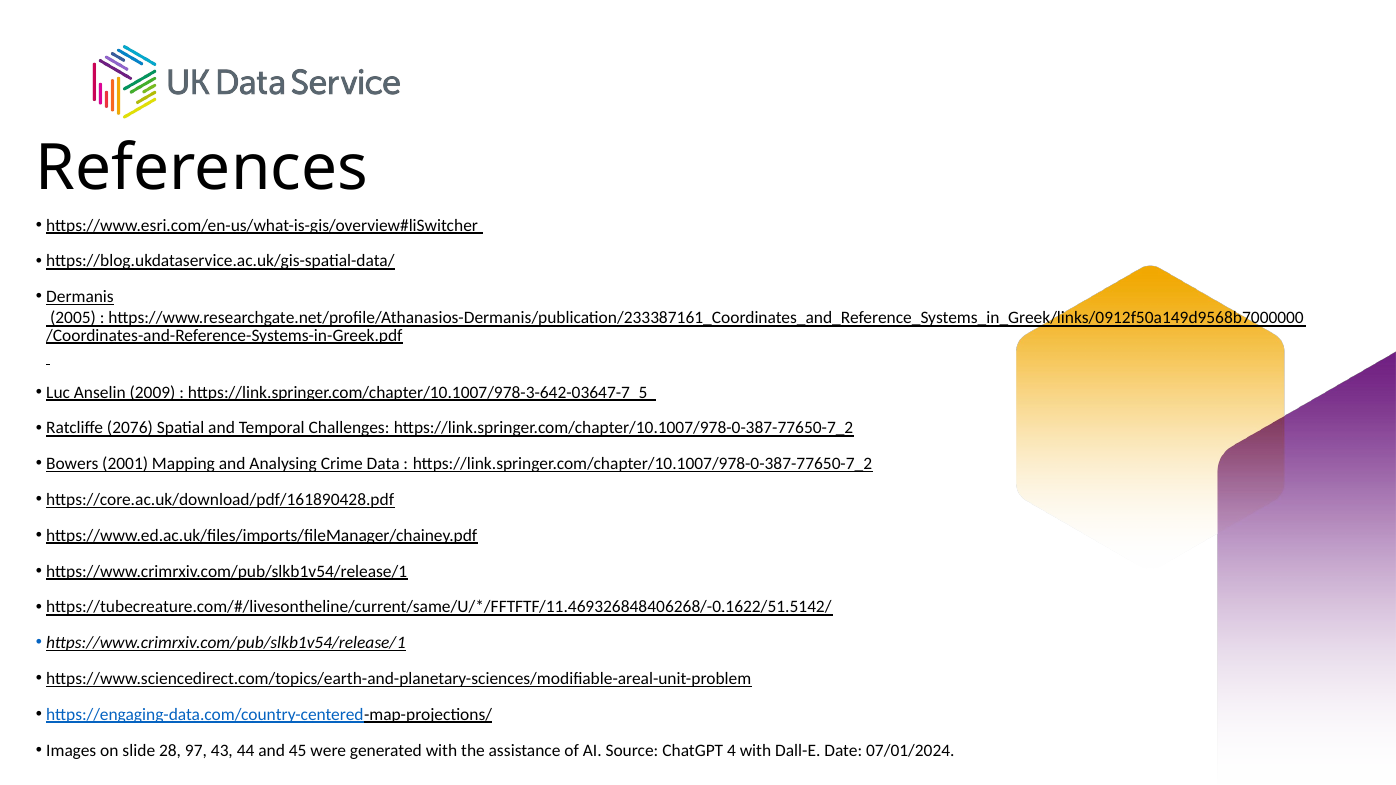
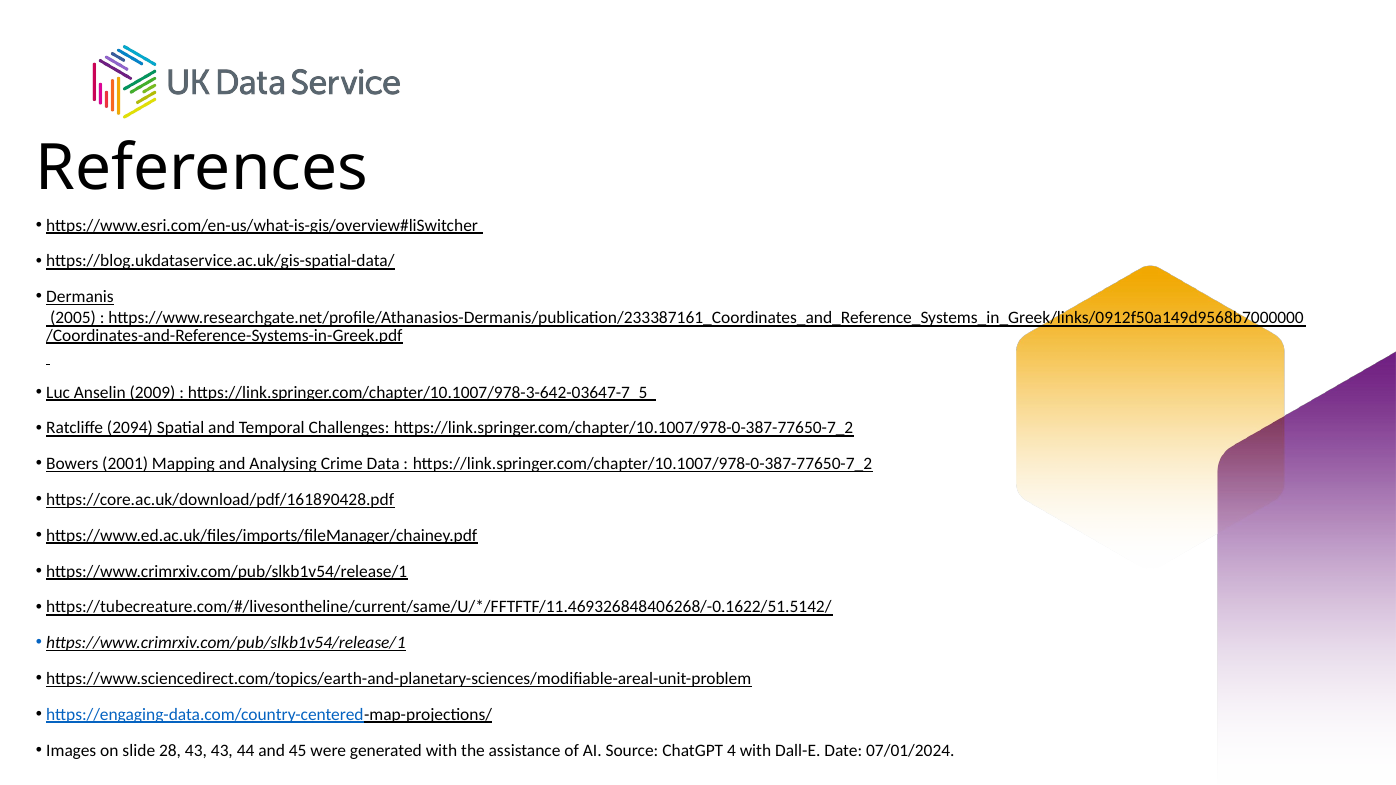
2076: 2076 -> 2094
28 97: 97 -> 43
